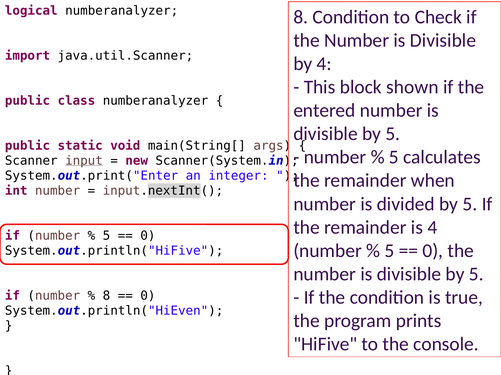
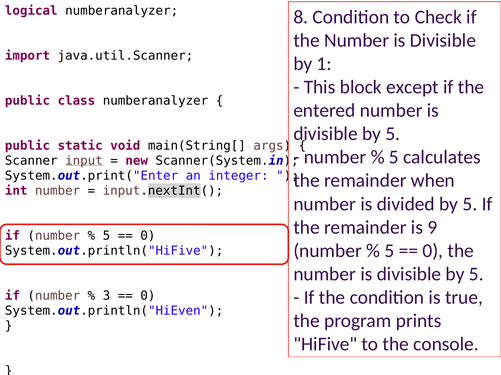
by 4: 4 -> 1
shown: shown -> except
is 4: 4 -> 9
8 at (106, 296): 8 -> 3
